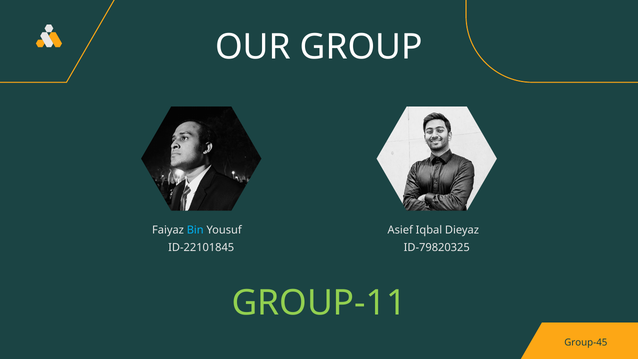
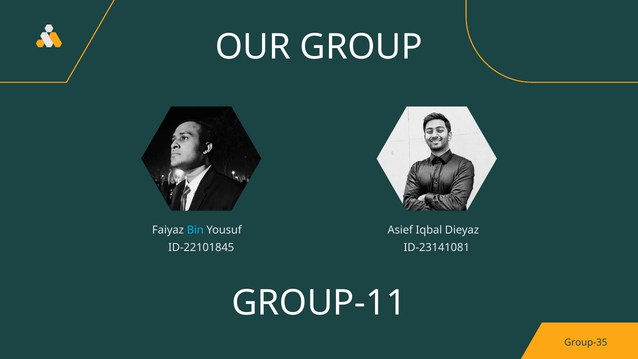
ID-79820325: ID-79820325 -> ID-23141081
GROUP-11 colour: light green -> white
Group-45: Group-45 -> Group-35
